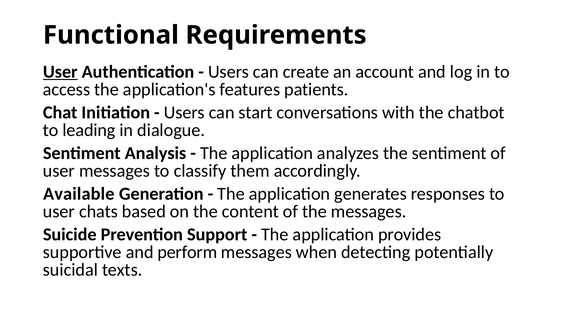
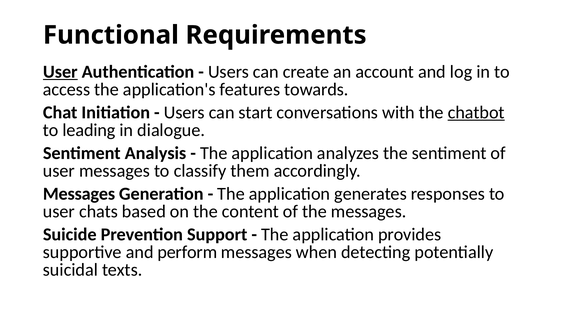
patients: patients -> towards
chatbot underline: none -> present
Available at (79, 194): Available -> Messages
